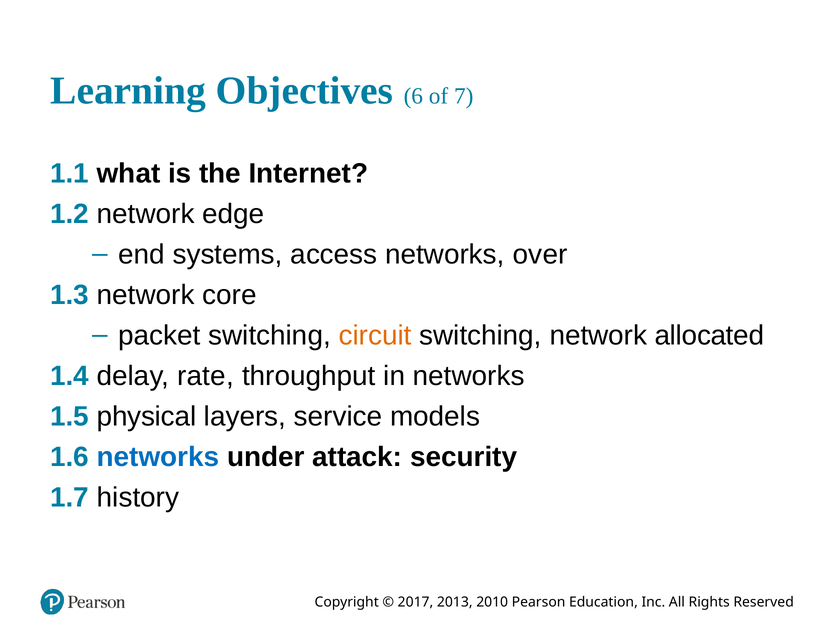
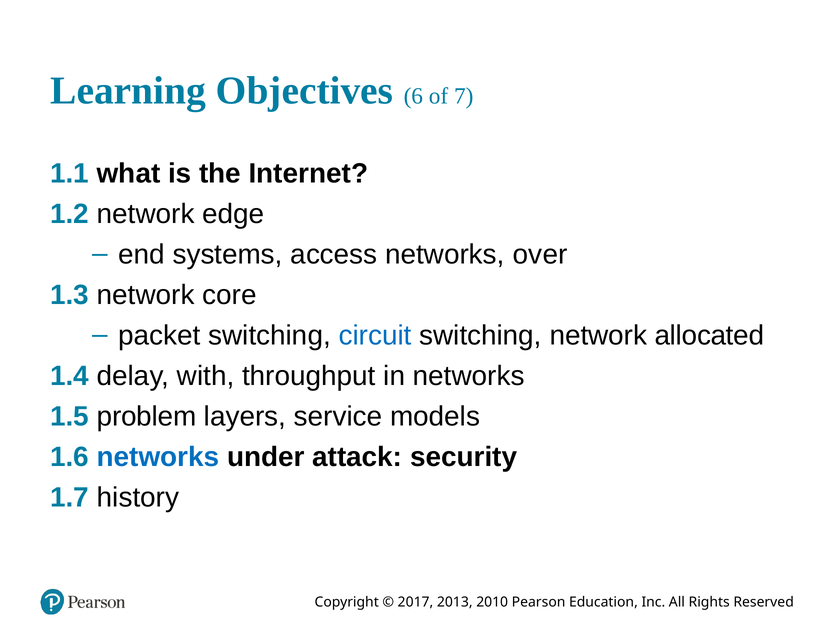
circuit colour: orange -> blue
rate: rate -> with
physical: physical -> problem
